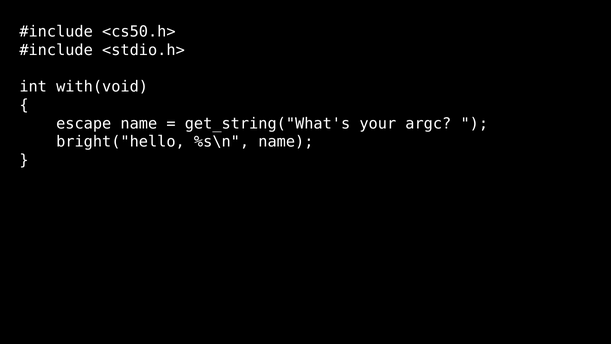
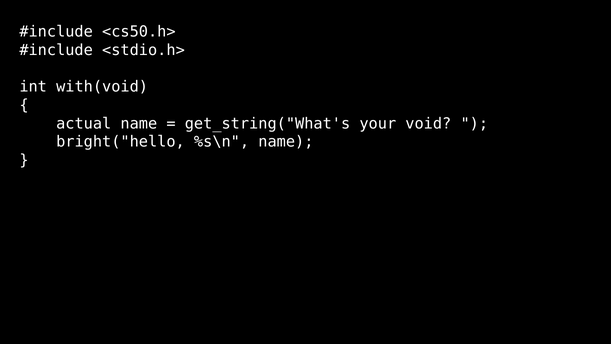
escape: escape -> actual
argc: argc -> void
